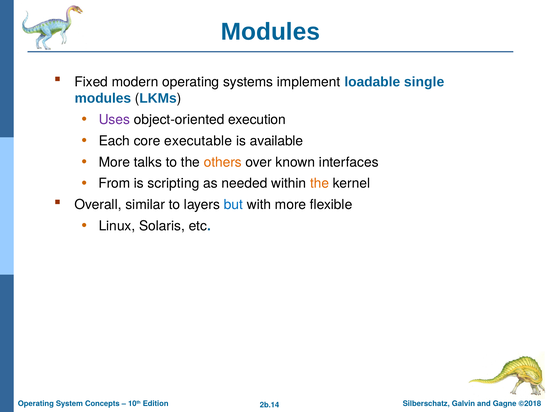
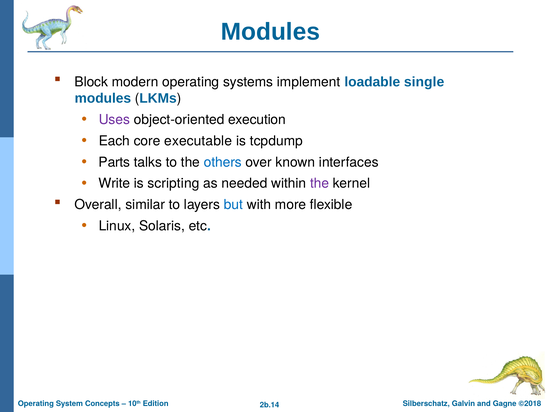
Fixed: Fixed -> Block
available: available -> tcpdump
More at (114, 162): More -> Parts
others colour: orange -> blue
From: From -> Write
the at (320, 184) colour: orange -> purple
